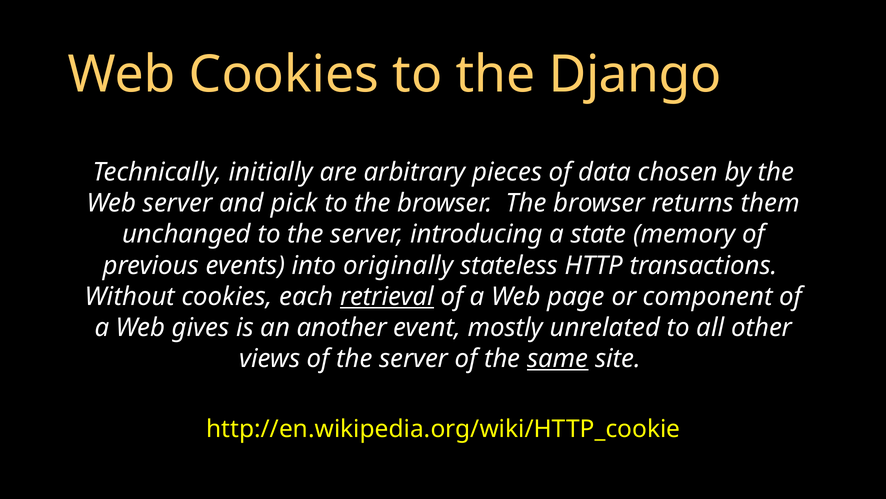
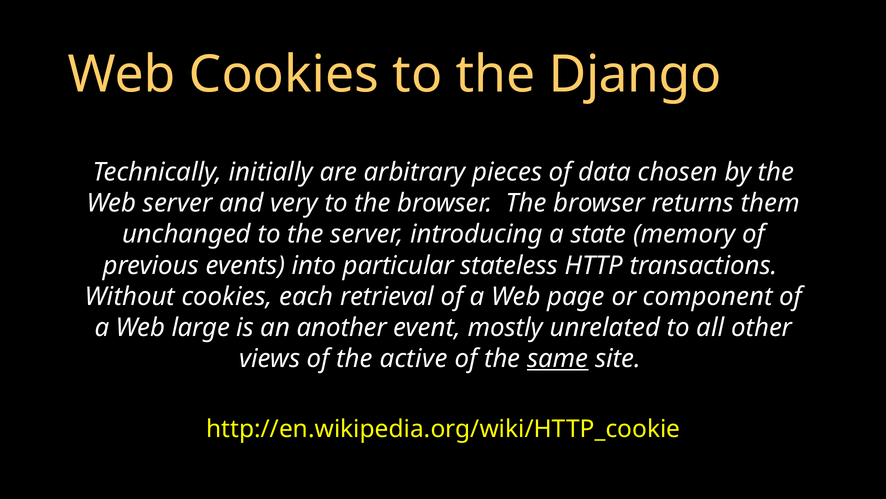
pick: pick -> very
originally: originally -> particular
retrieval underline: present -> none
gives: gives -> large
of the server: server -> active
